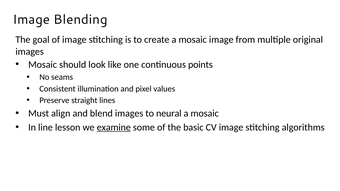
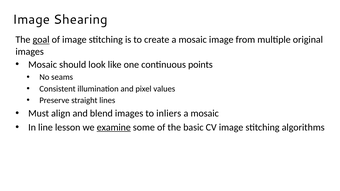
Blending: Blending -> Shearing
goal underline: none -> present
neural: neural -> inliers
